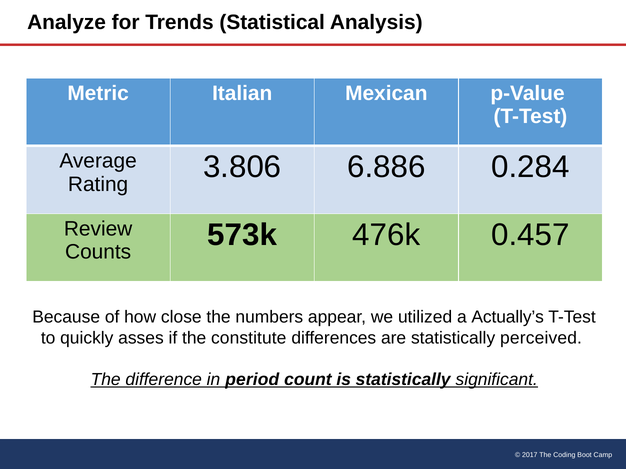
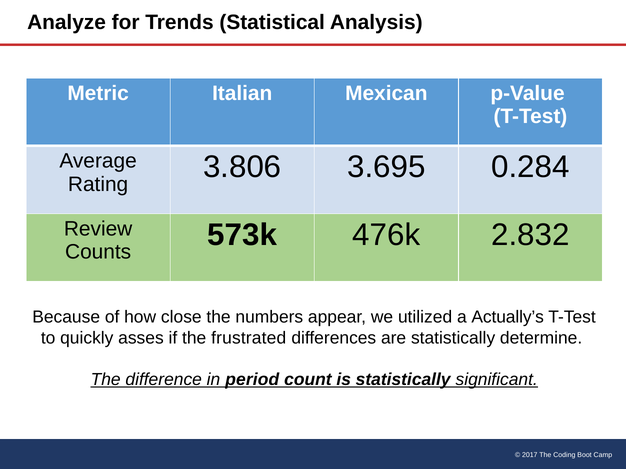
6.886: 6.886 -> 3.695
0.457: 0.457 -> 2.832
constitute: constitute -> frustrated
perceived: perceived -> determine
